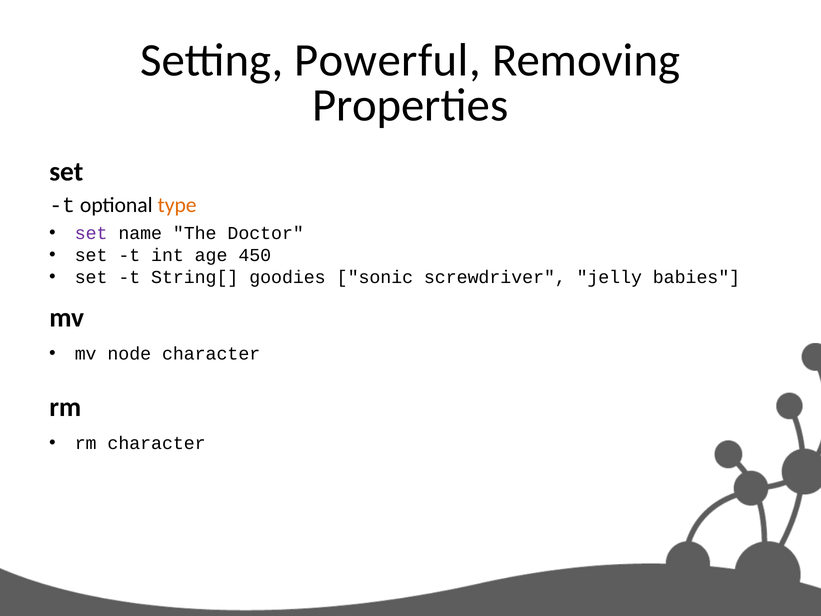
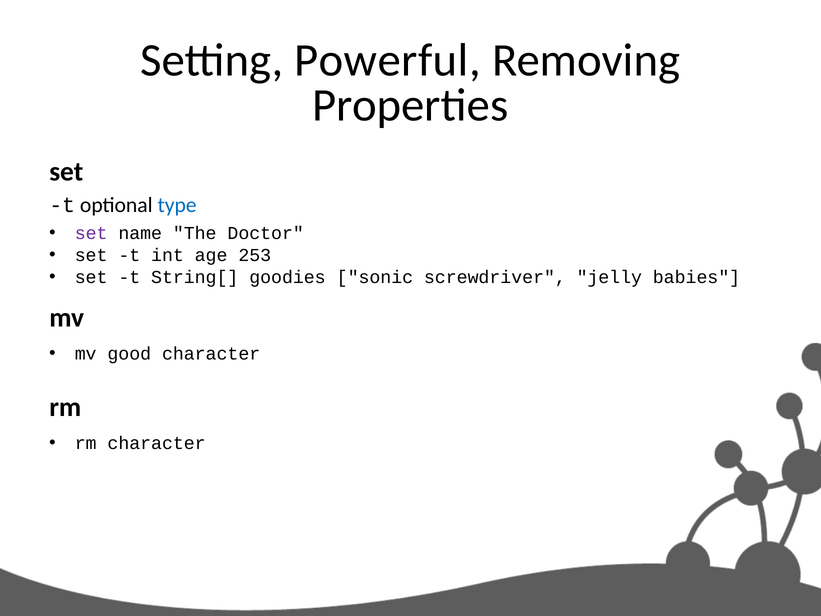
type colour: orange -> blue
450: 450 -> 253
node: node -> good
